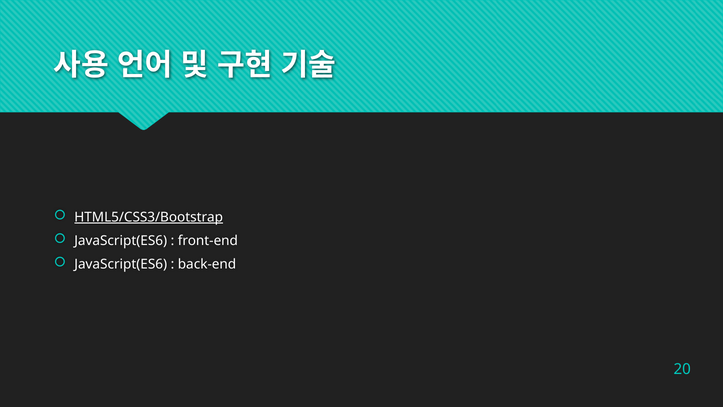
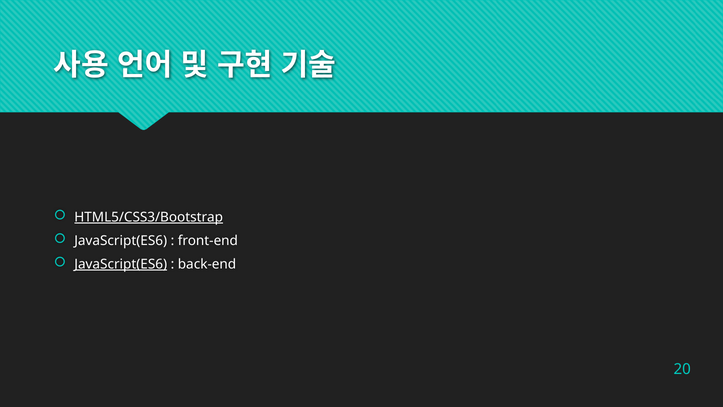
JavaScript(ES6 at (121, 264) underline: none -> present
